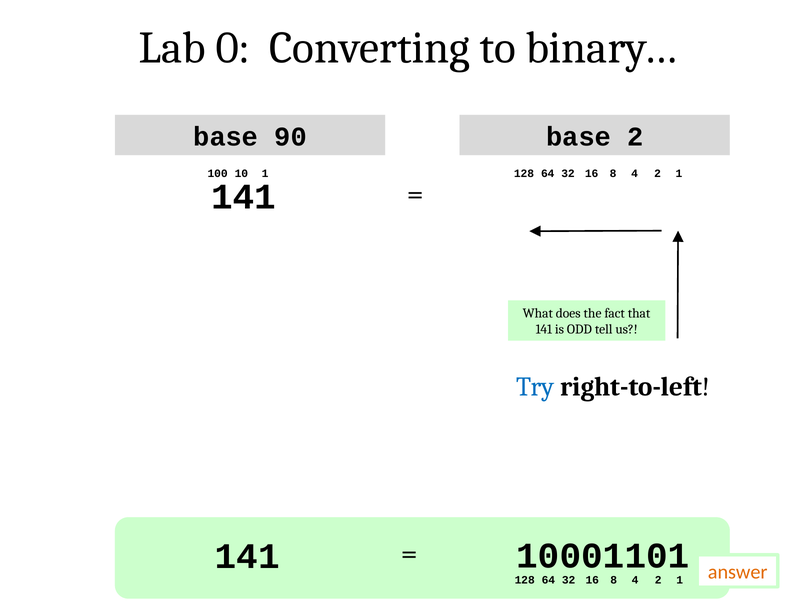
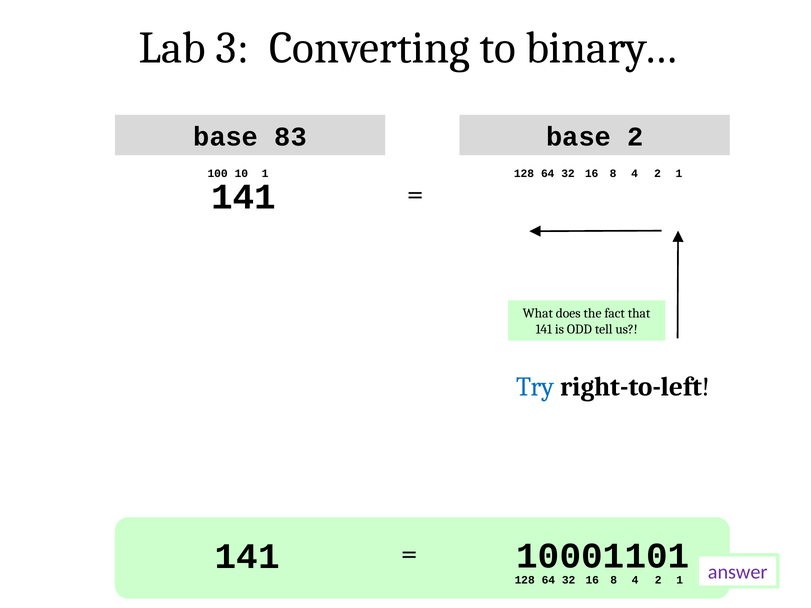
0: 0 -> 3
90: 90 -> 83
answer colour: orange -> purple
